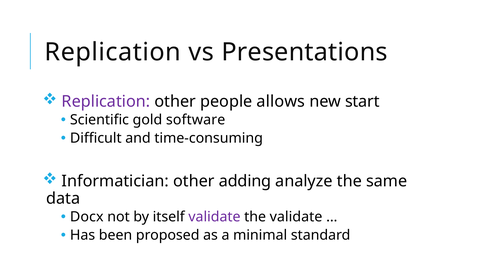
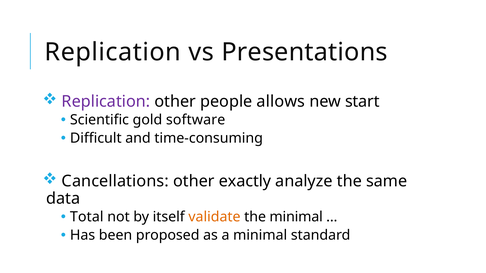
Informatician: Informatician -> Cancellations
adding: adding -> exactly
Docx: Docx -> Total
validate at (214, 217) colour: purple -> orange
the validate: validate -> minimal
